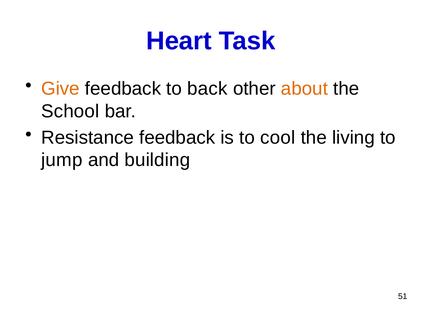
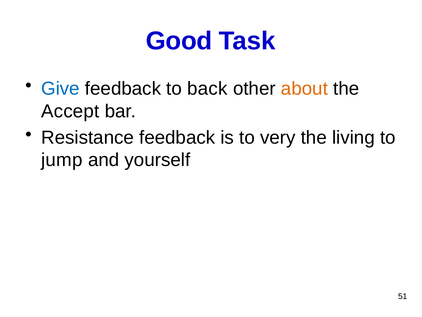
Heart: Heart -> Good
Give colour: orange -> blue
School: School -> Accept
cool: cool -> very
building: building -> yourself
